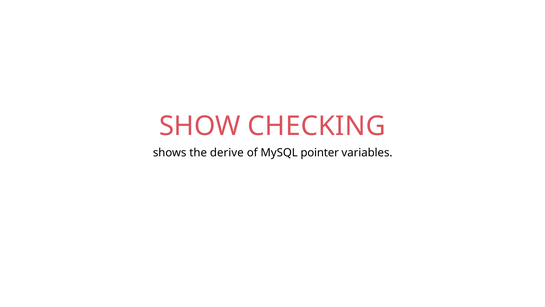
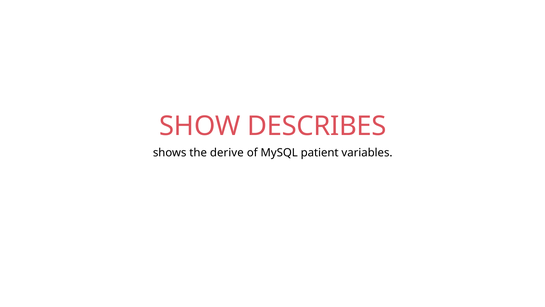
CHECKING: CHECKING -> DESCRIBES
pointer: pointer -> patient
